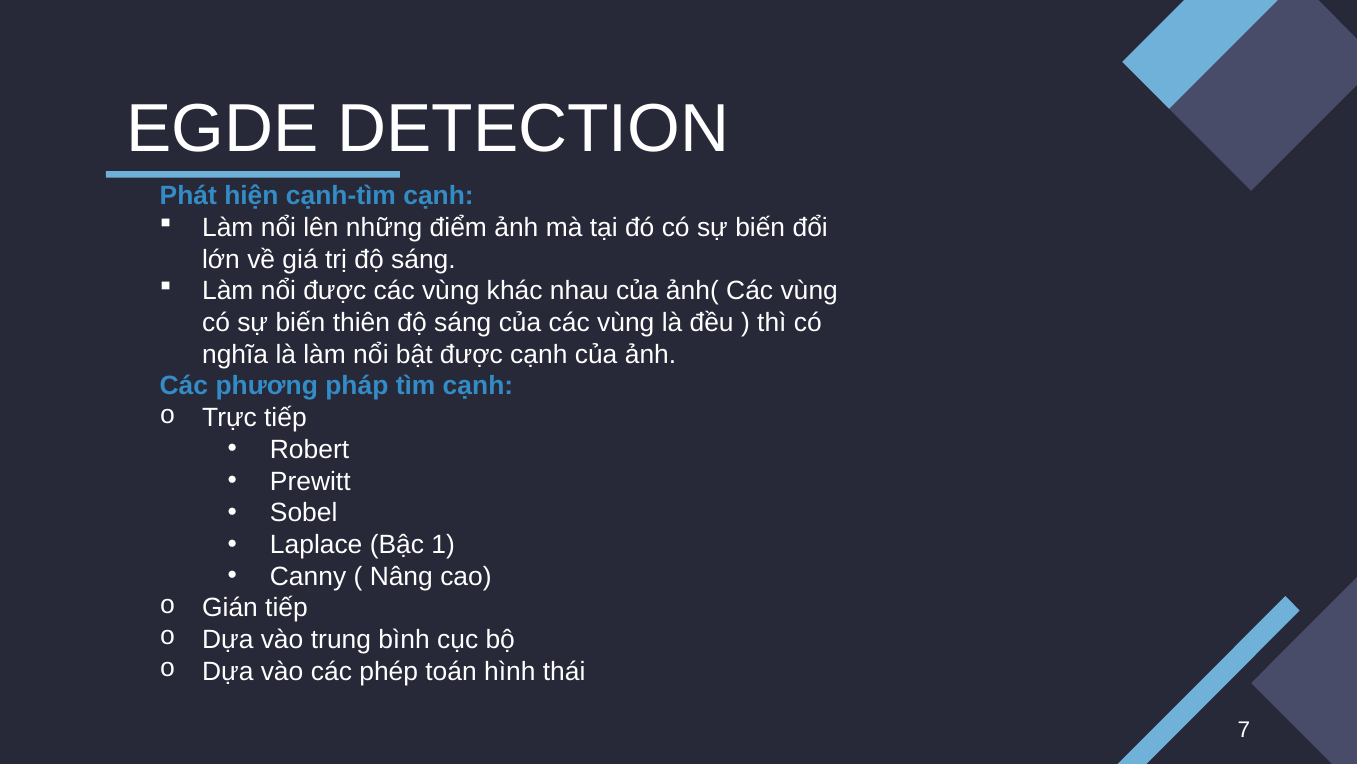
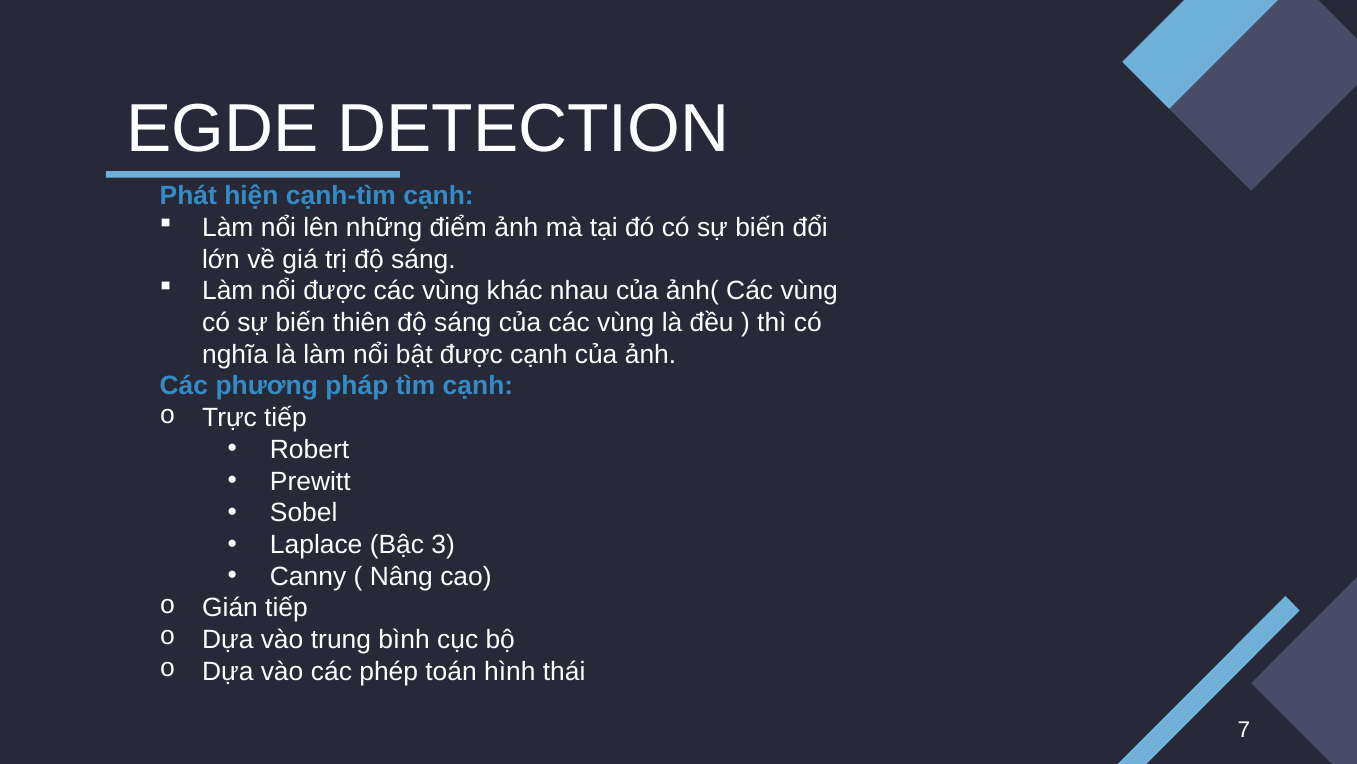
1: 1 -> 3
